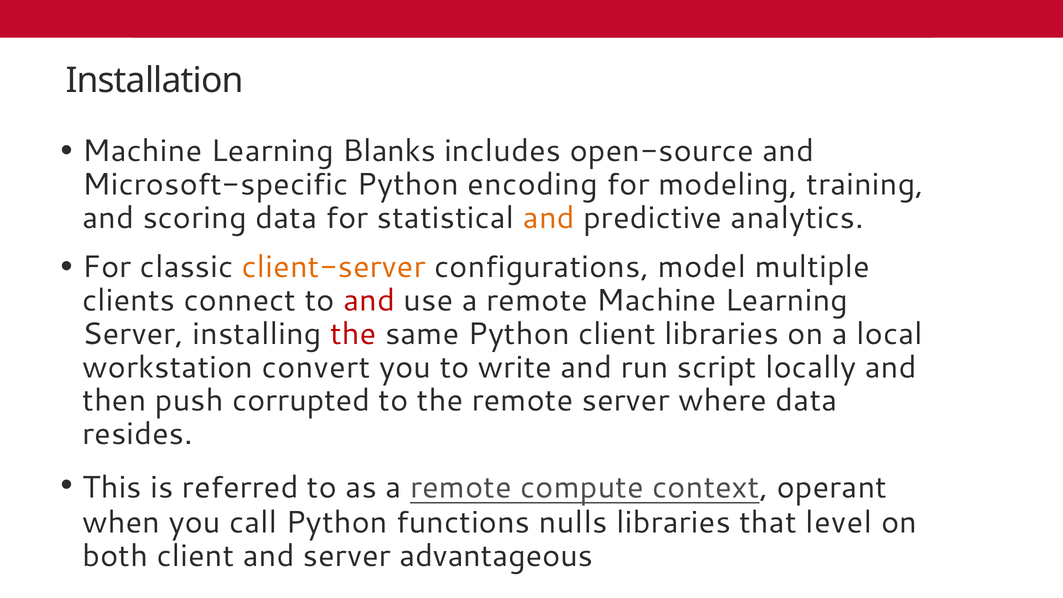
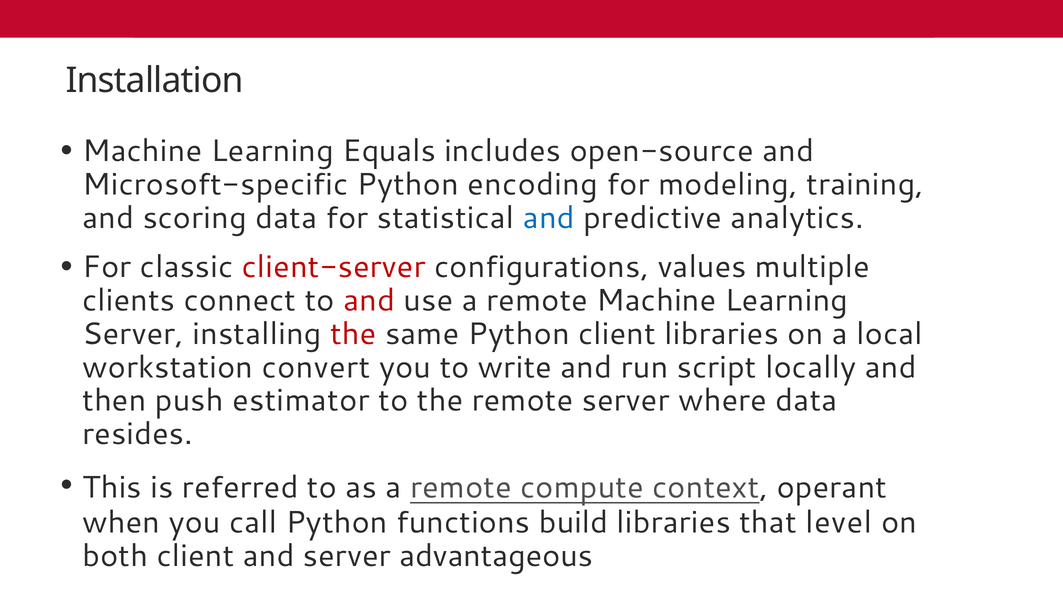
Blanks: Blanks -> Equals
and at (549, 218) colour: orange -> blue
client-server colour: orange -> red
model: model -> values
corrupted: corrupted -> estimator
nulls: nulls -> build
